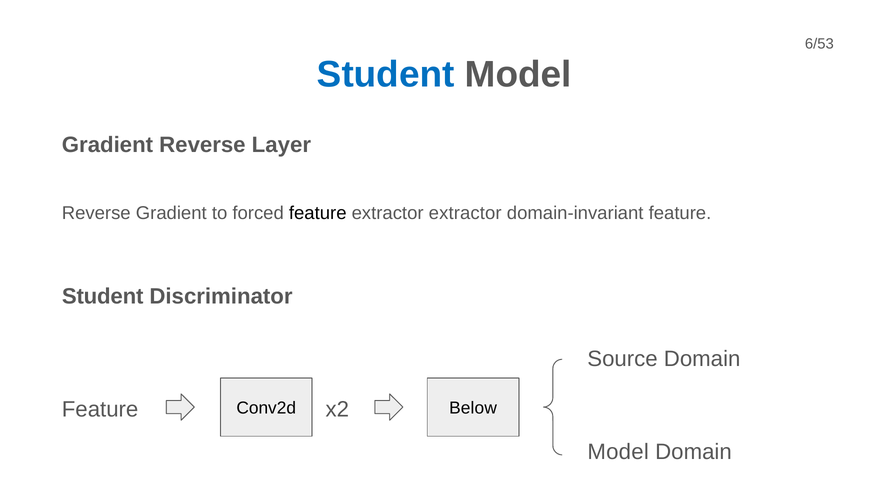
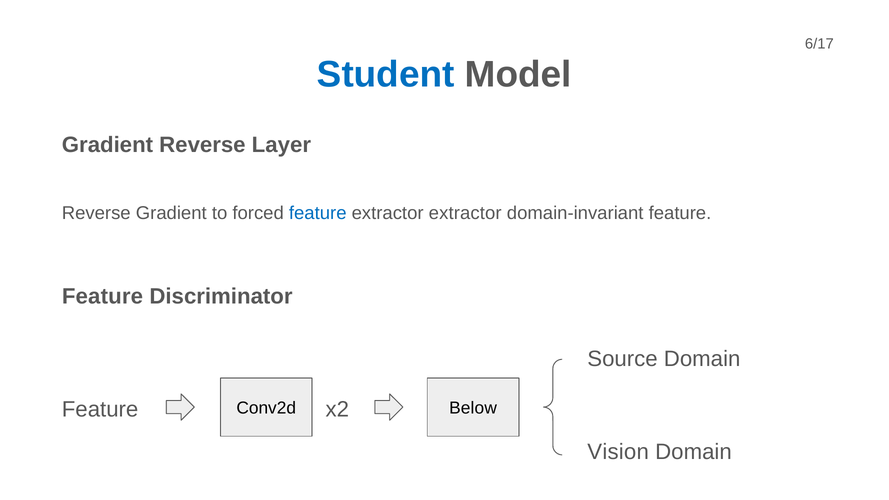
6/53: 6/53 -> 6/17
feature at (318, 213) colour: black -> blue
Student at (103, 296): Student -> Feature
Model at (618, 452): Model -> Vision
